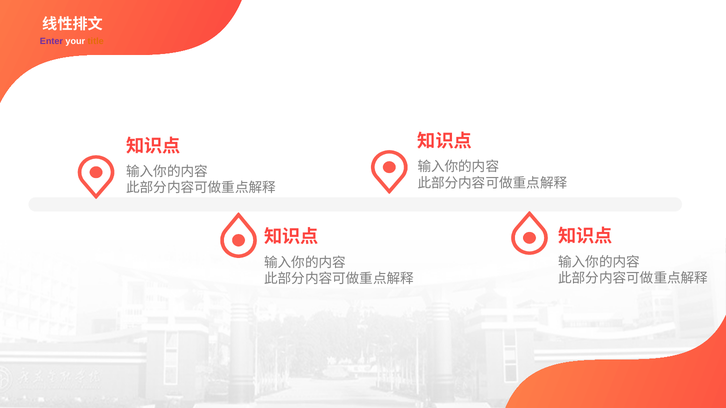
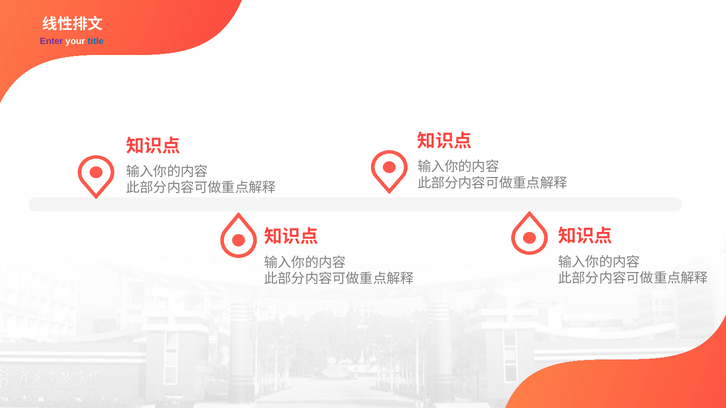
title colour: orange -> blue
